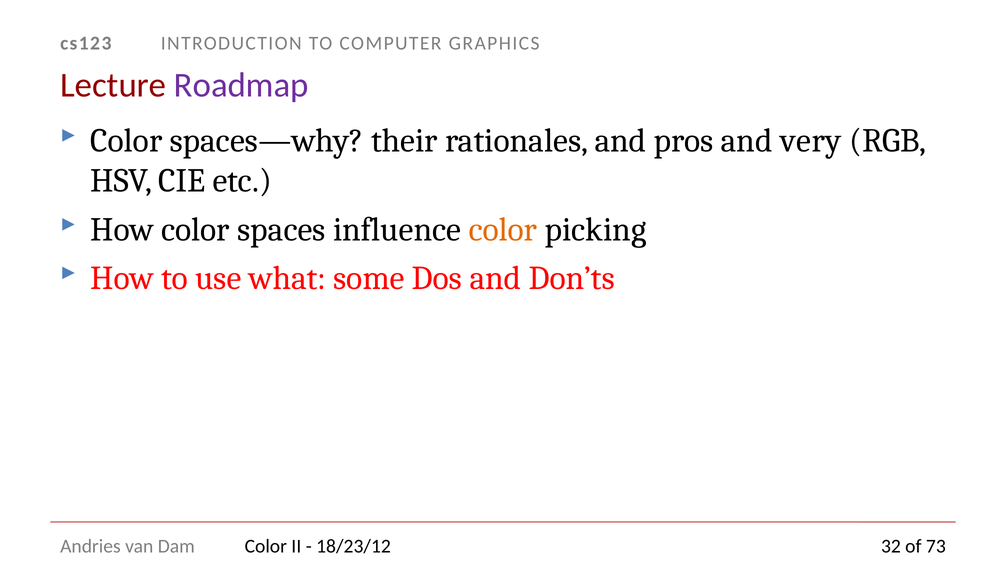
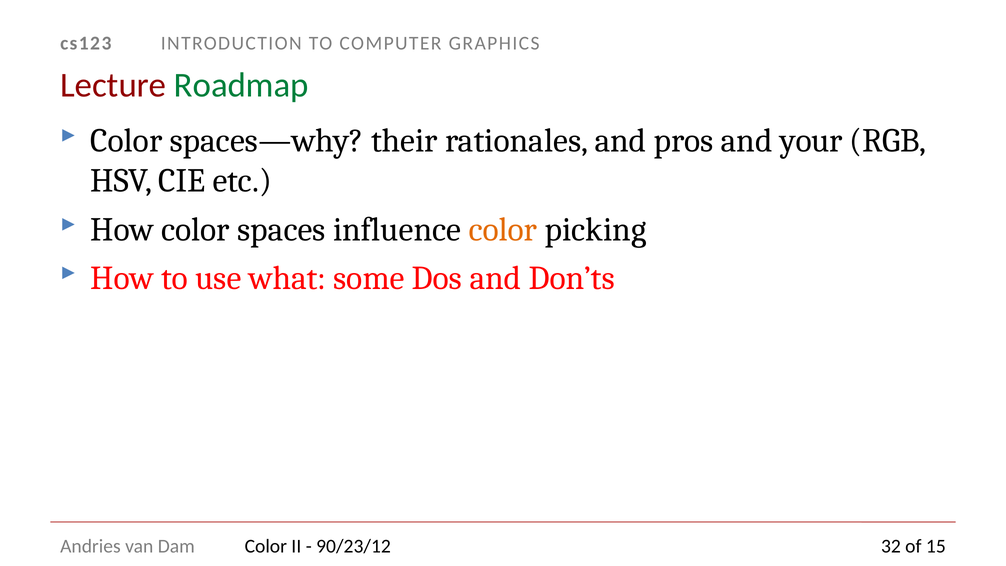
Roadmap colour: purple -> green
very: very -> your
18/23/12: 18/23/12 -> 90/23/12
73: 73 -> 15
